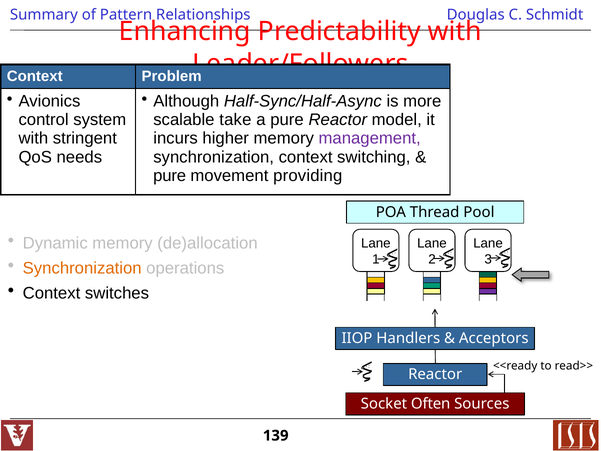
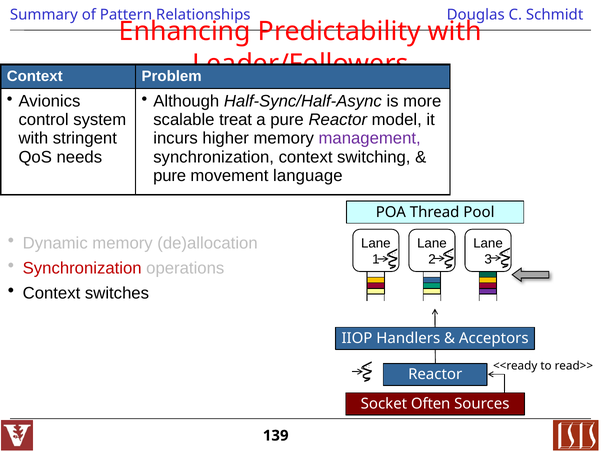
take: take -> treat
providing: providing -> language
Synchronization at (82, 268) colour: orange -> red
